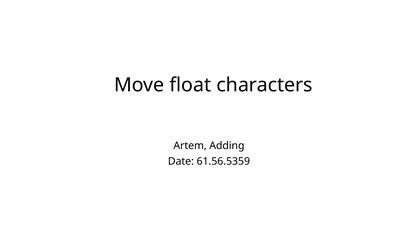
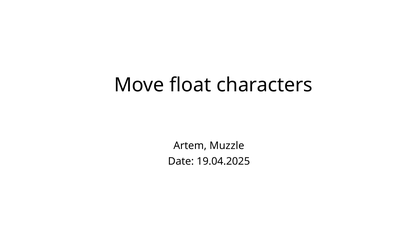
Adding: Adding -> Muzzle
61.56.5359: 61.56.5359 -> 19.04.2025
